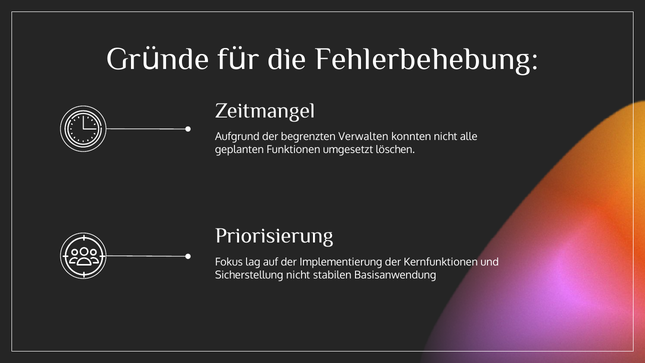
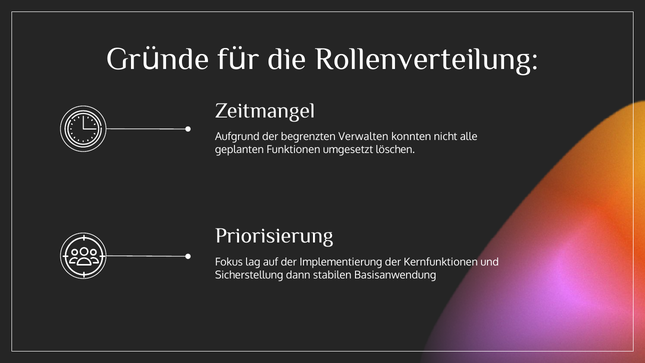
Fehlerbehebung: Fehlerbehebung -> Rollenverteilung
Sicherstellung nicht: nicht -> dann
